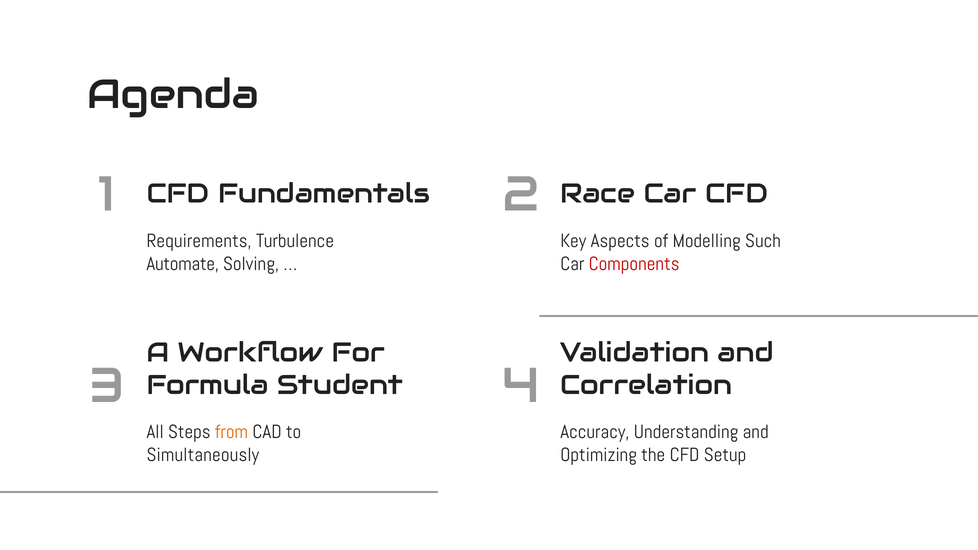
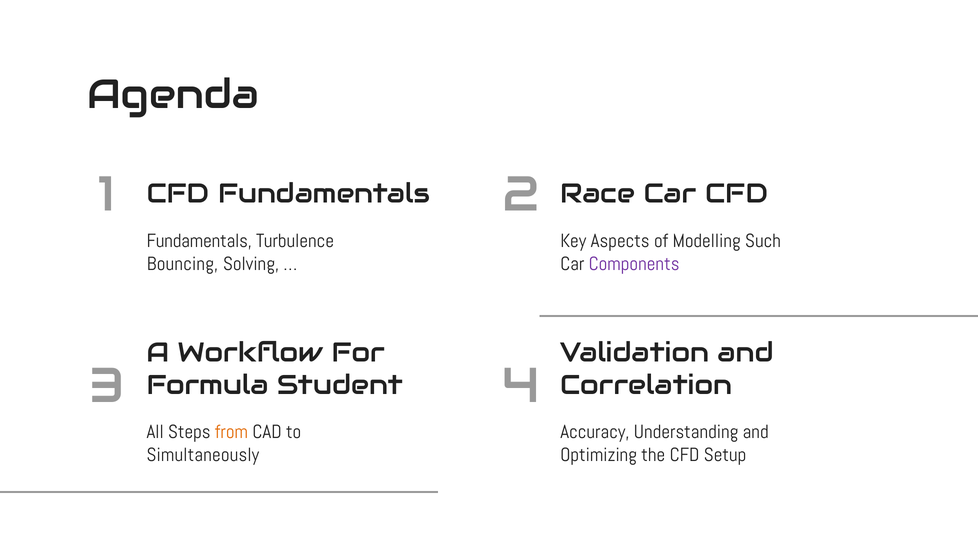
Requirements at (199, 241): Requirements -> Fundamentals
Automate: Automate -> Bouncing
Components colour: red -> purple
